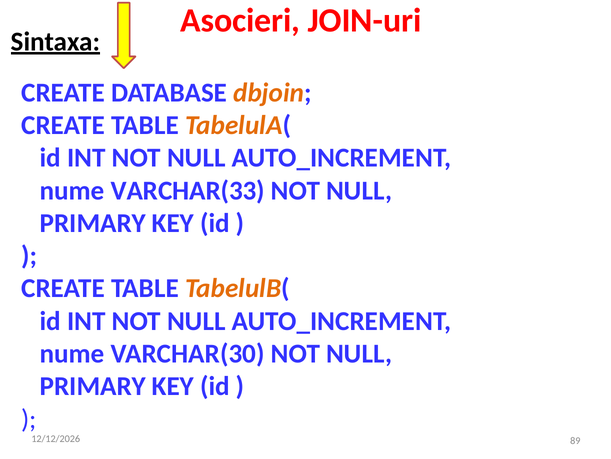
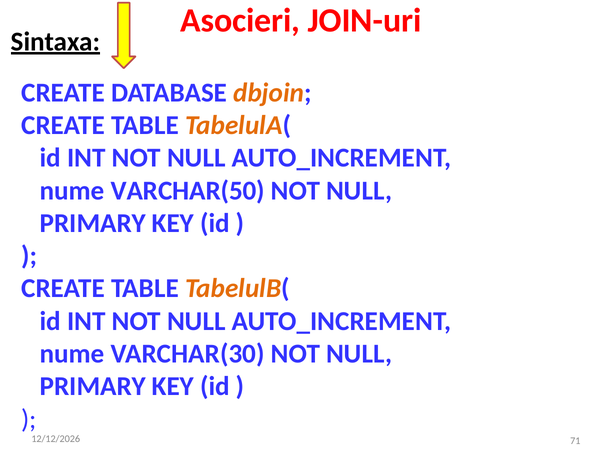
VARCHAR(33: VARCHAR(33 -> VARCHAR(50
89: 89 -> 71
